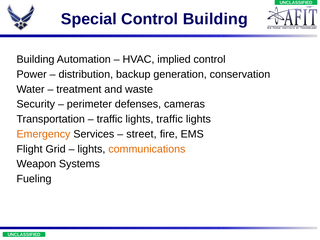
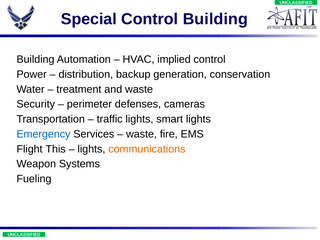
lights traffic: traffic -> smart
Emergency colour: orange -> blue
street at (141, 134): street -> waste
Grid: Grid -> This
